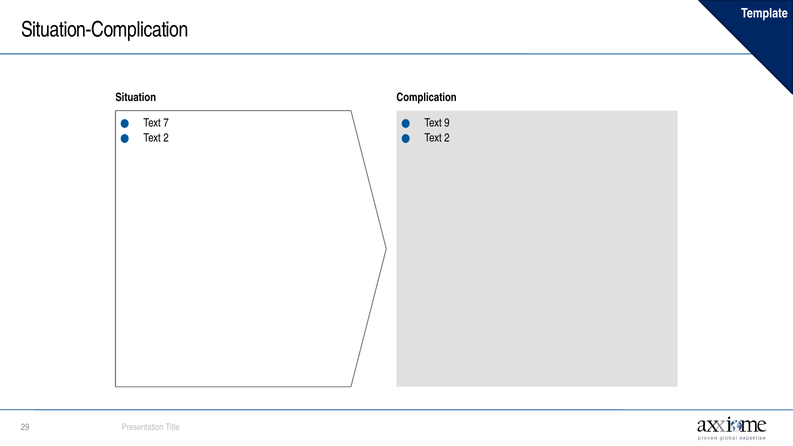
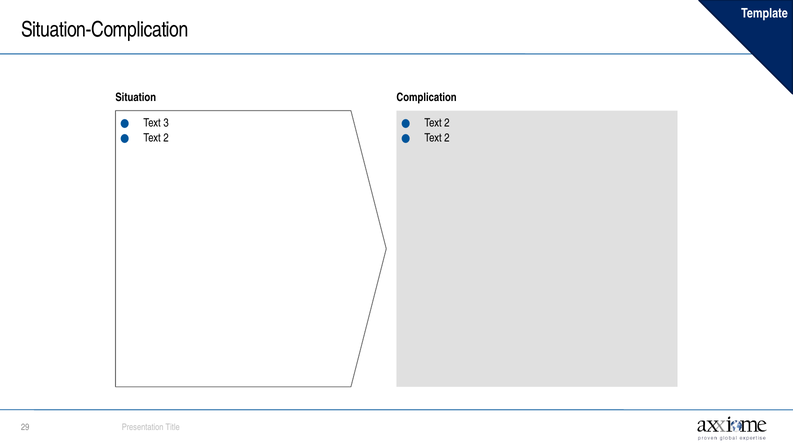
7: 7 -> 3
9 at (447, 123): 9 -> 2
